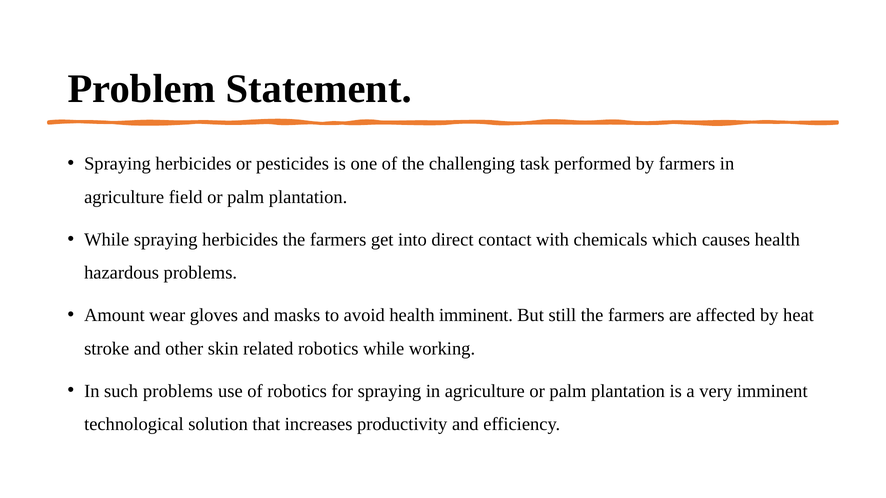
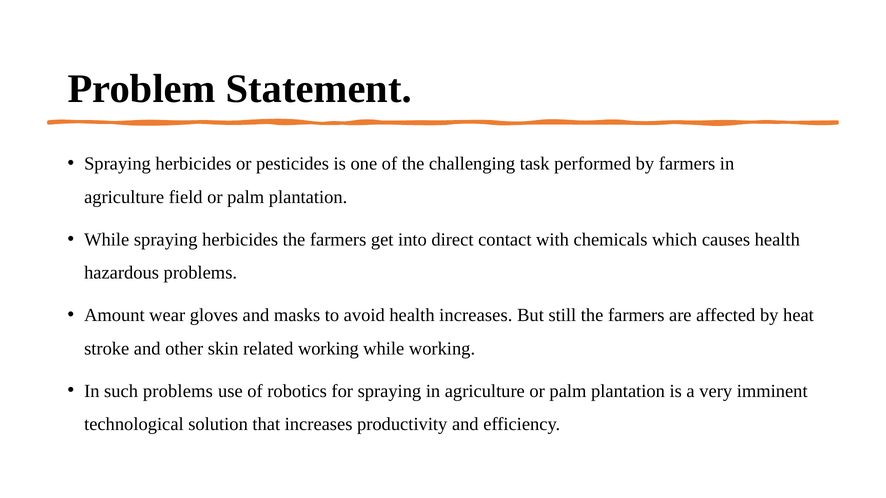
health imminent: imminent -> increases
related robotics: robotics -> working
